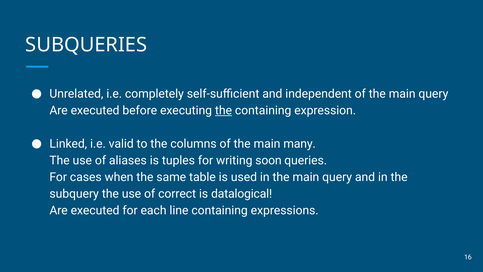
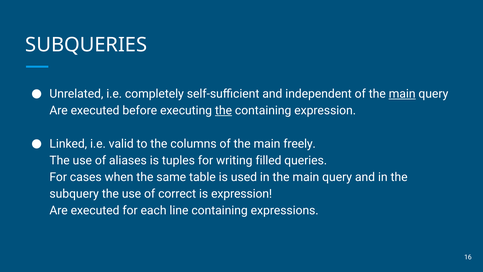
main at (402, 94) underline: none -> present
many: many -> freely
soon: soon -> filled
is datalogical: datalogical -> expression
